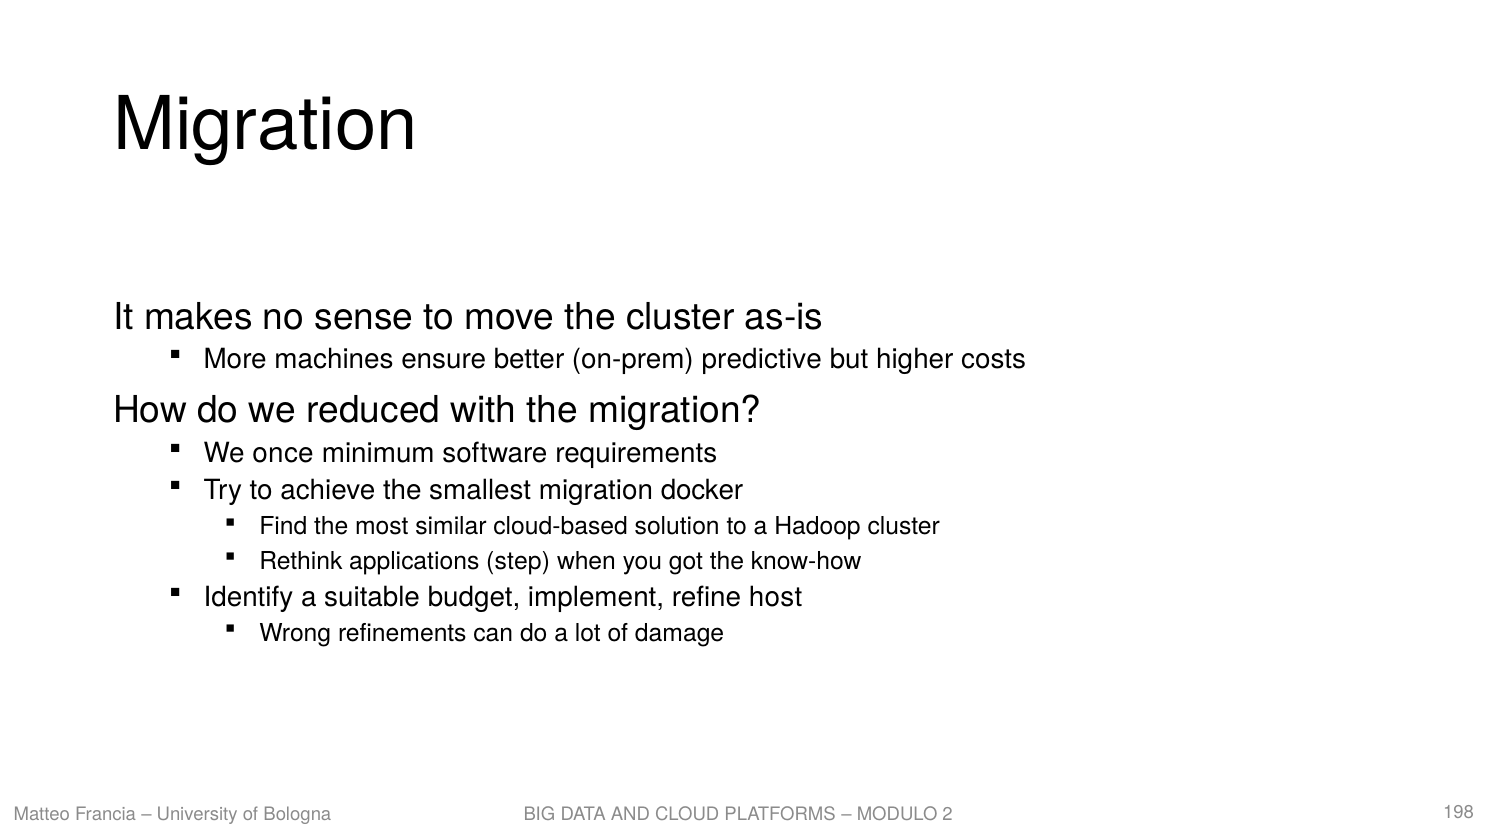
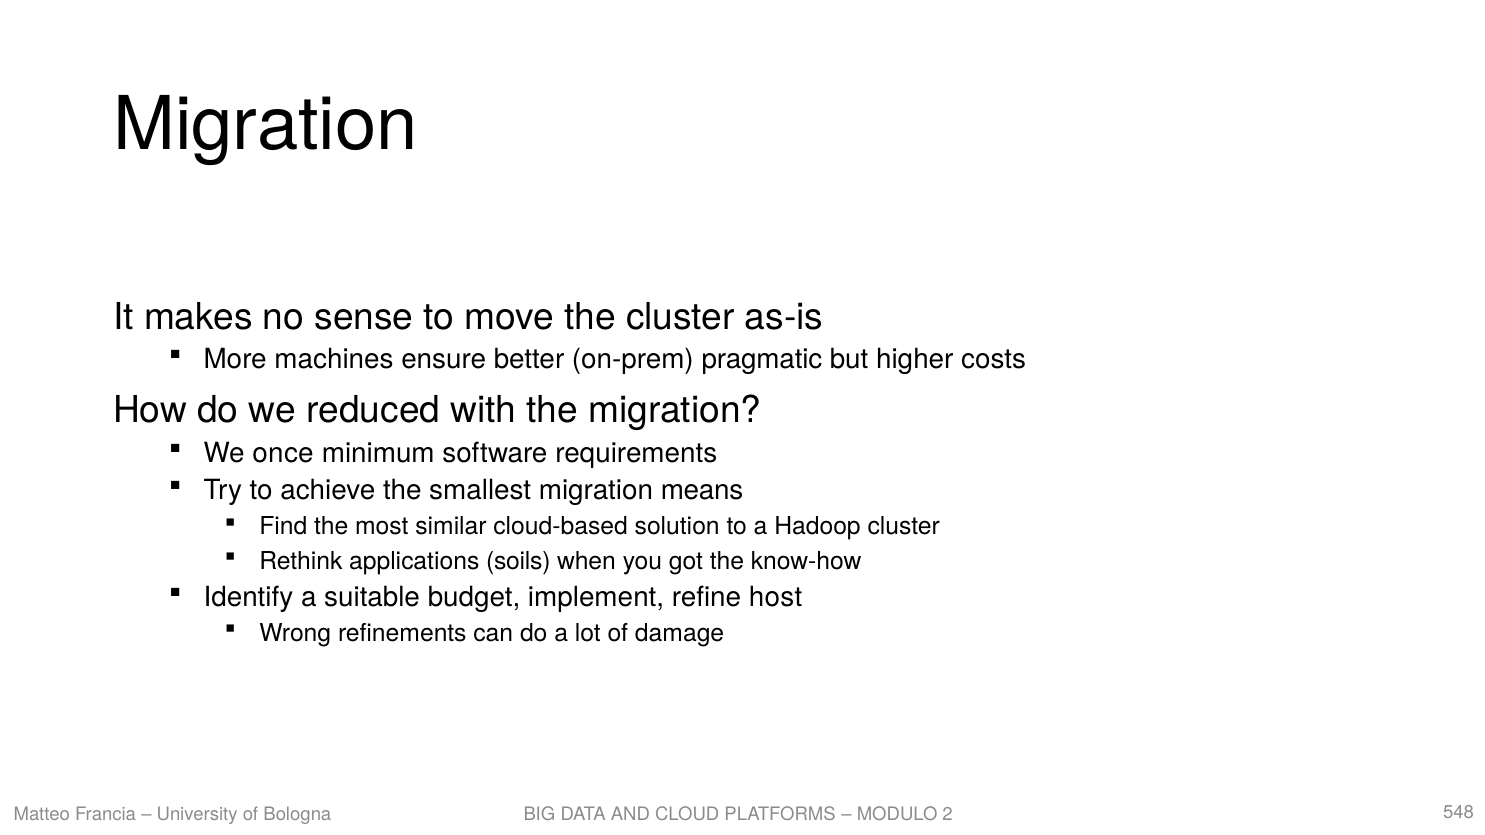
predictive: predictive -> pragmatic
docker: docker -> means
step: step -> soils
198: 198 -> 548
